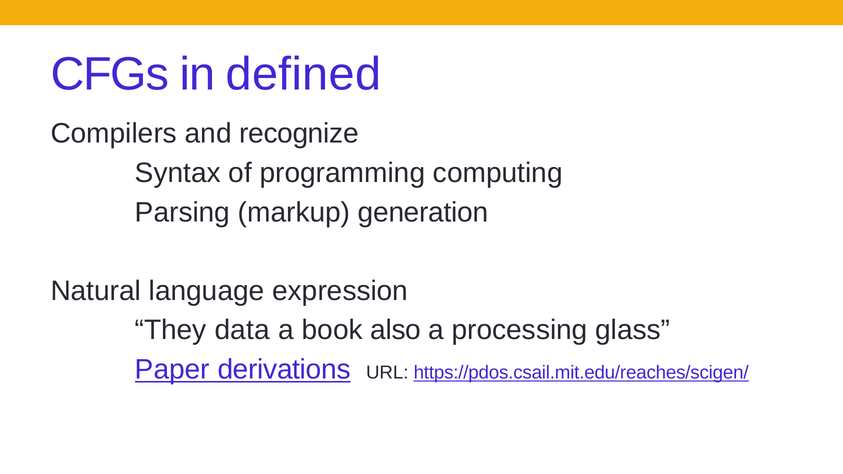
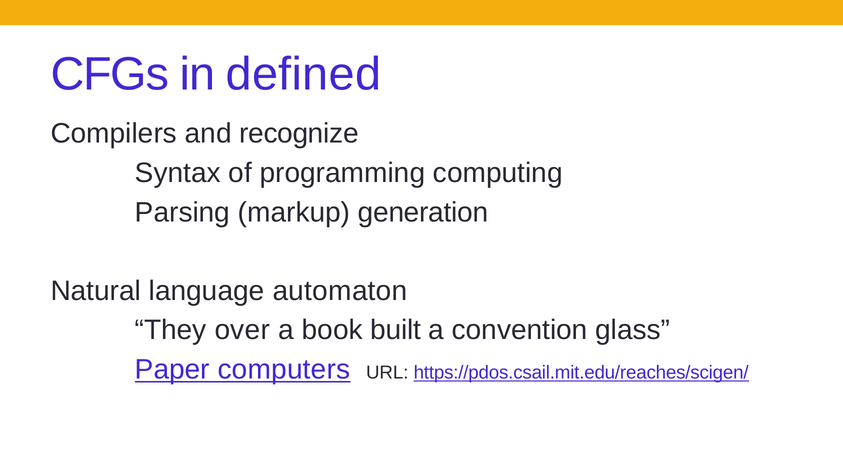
expression: expression -> automaton
data: data -> over
also: also -> built
processing: processing -> convention
derivations: derivations -> computers
